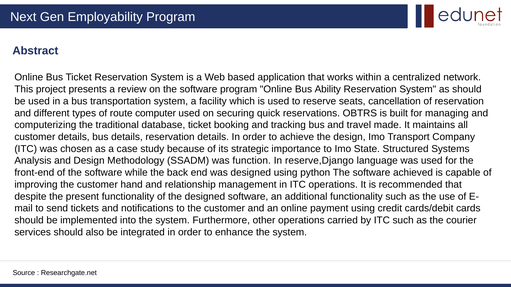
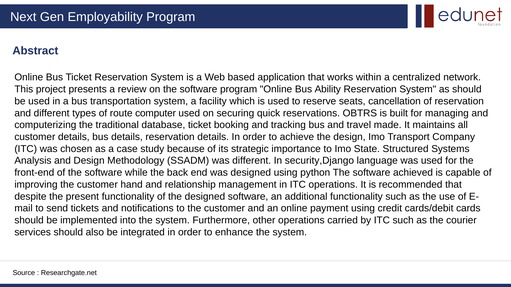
was function: function -> different
reserve,Django: reserve,Django -> security,Django
